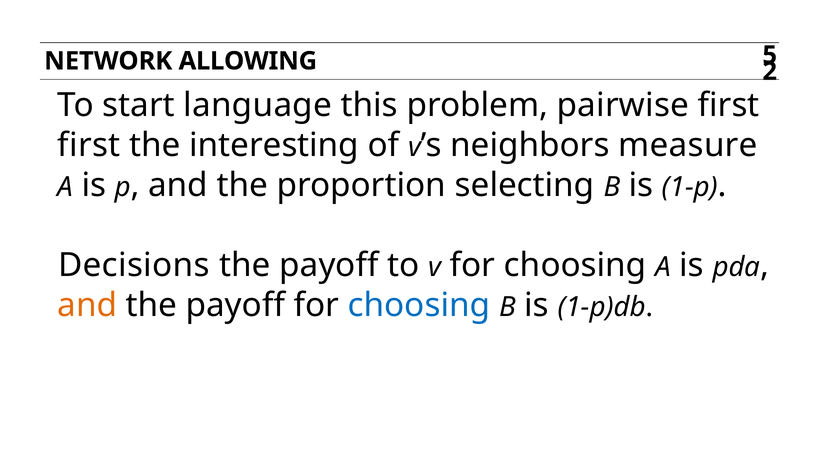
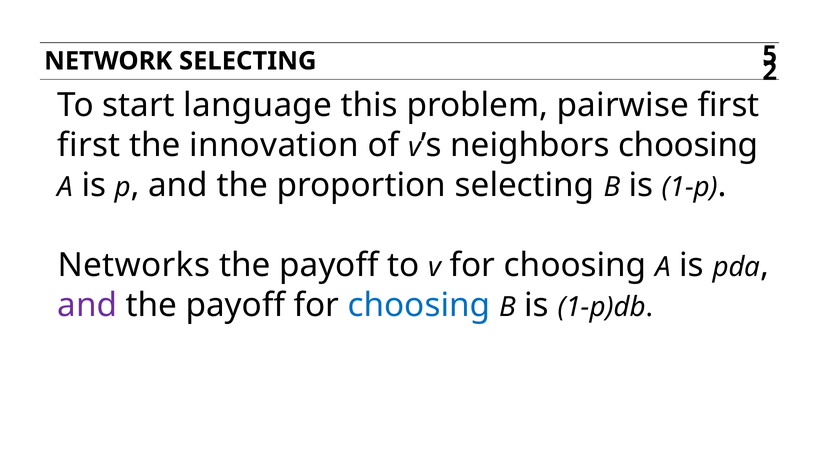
NETWORK ALLOWING: ALLOWING -> SELECTING
interesting: interesting -> innovation
neighbors measure: measure -> choosing
Decisions: Decisions -> Networks
and at (87, 305) colour: orange -> purple
